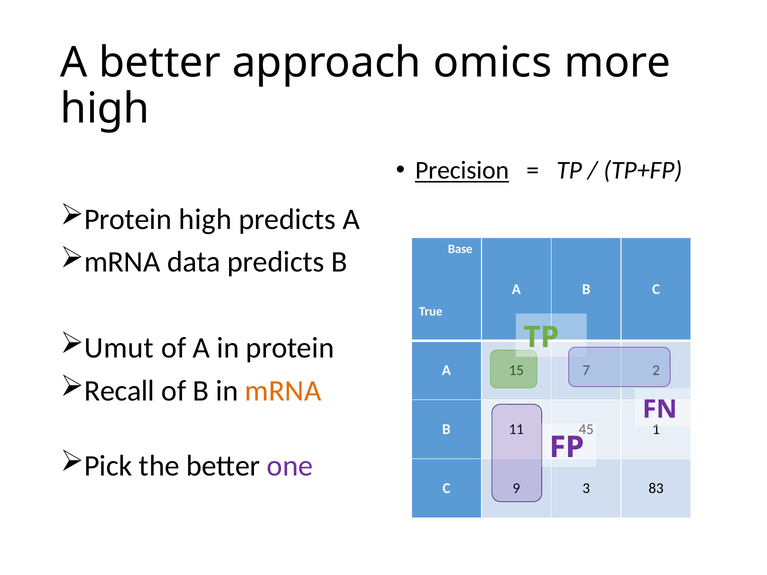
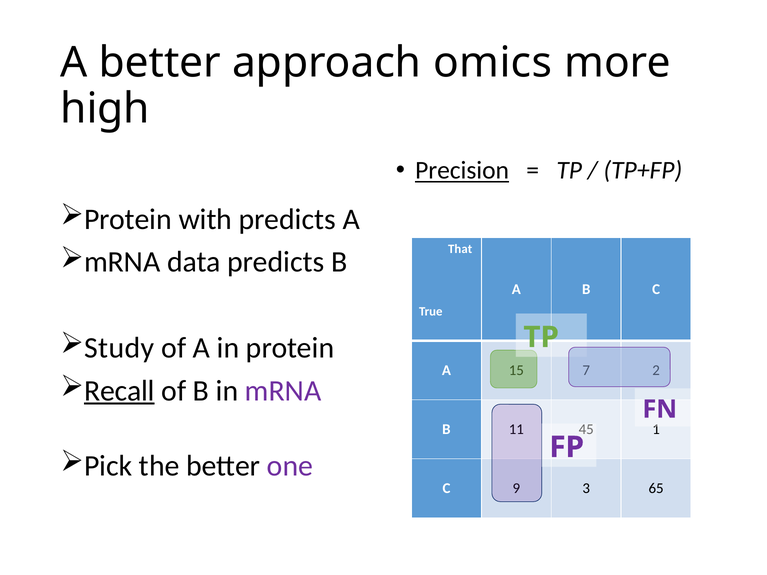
Protein high: high -> with
Base: Base -> That
Umut: Umut -> Study
Recall underline: none -> present
mRNA at (283, 391) colour: orange -> purple
83: 83 -> 65
